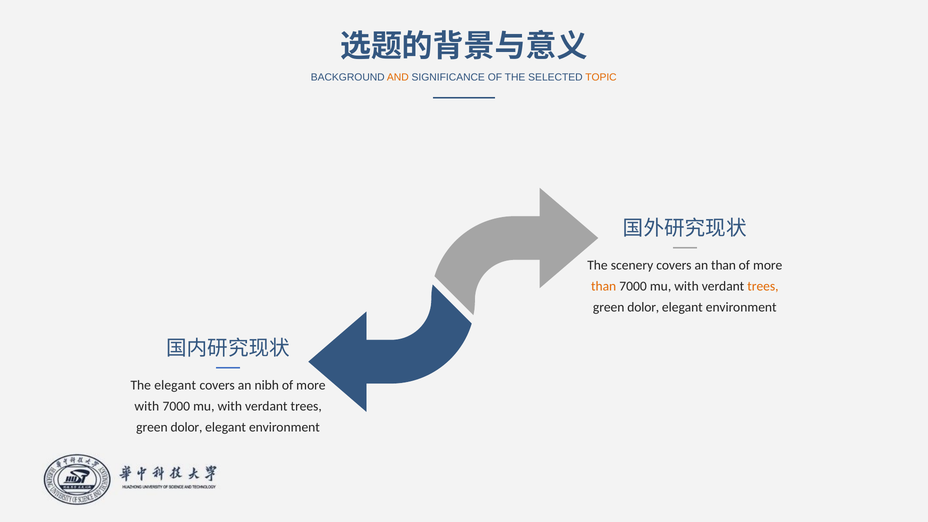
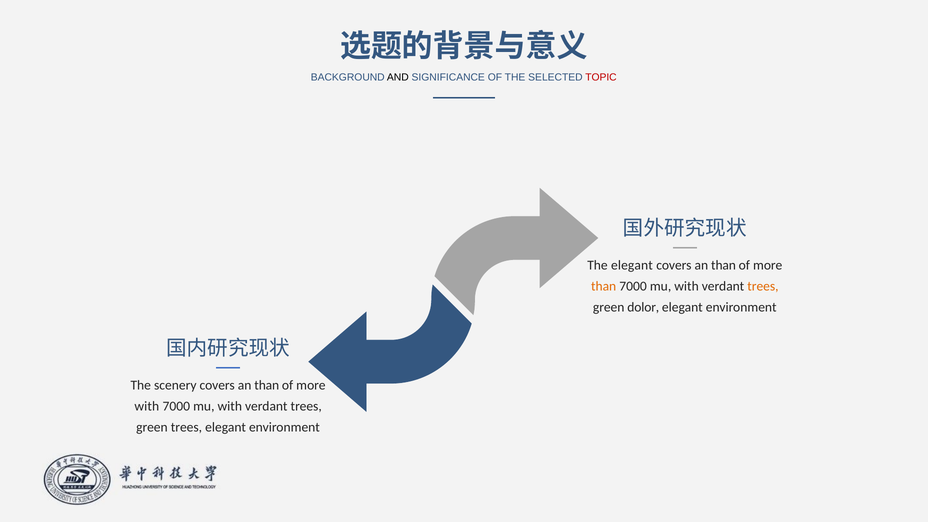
AND colour: orange -> black
TOPIC colour: orange -> red
The scenery: scenery -> elegant
The elegant: elegant -> scenery
nibh at (267, 385): nibh -> than
dolor at (187, 427): dolor -> trees
